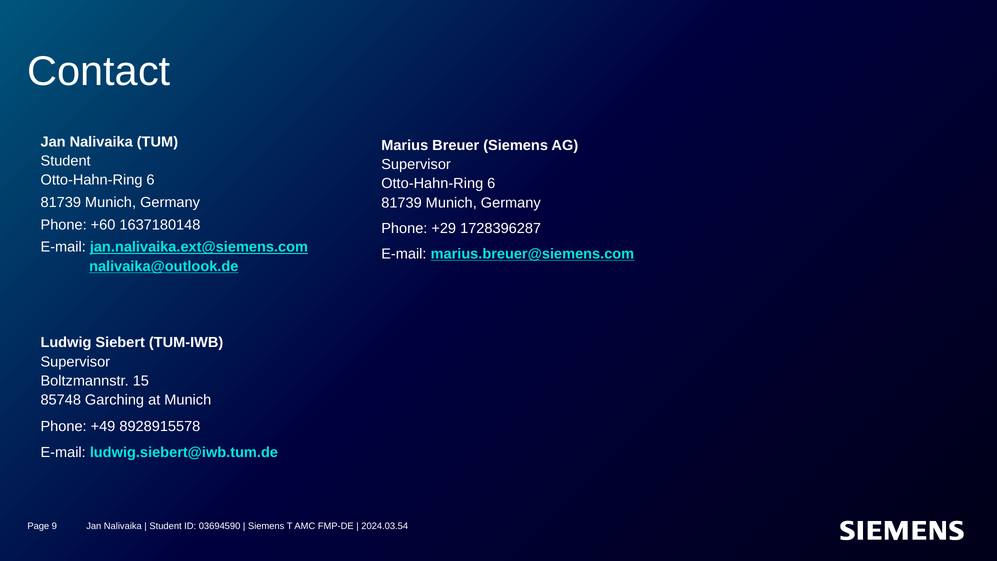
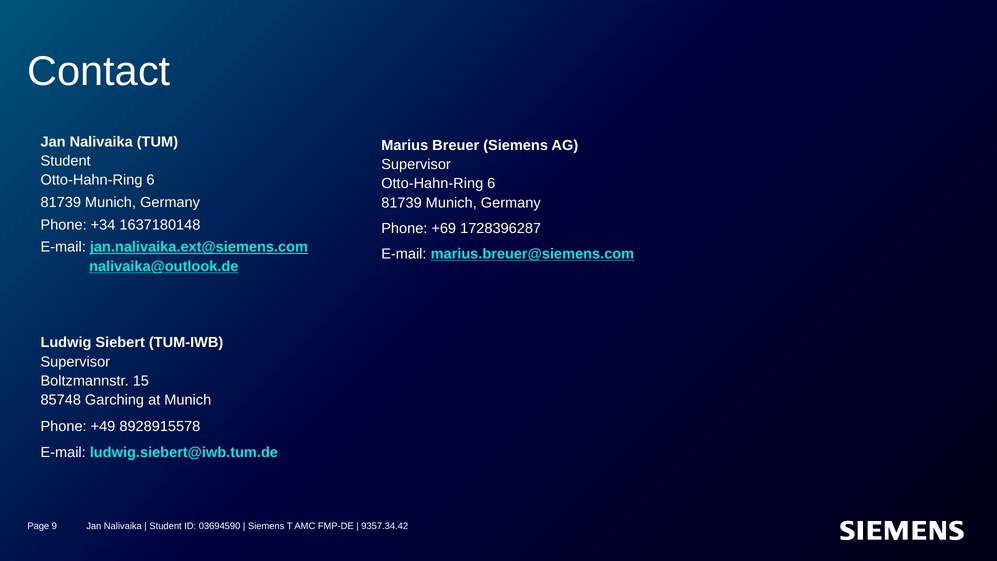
+60: +60 -> +34
+29: +29 -> +69
2024.03.54: 2024.03.54 -> 9357.34.42
